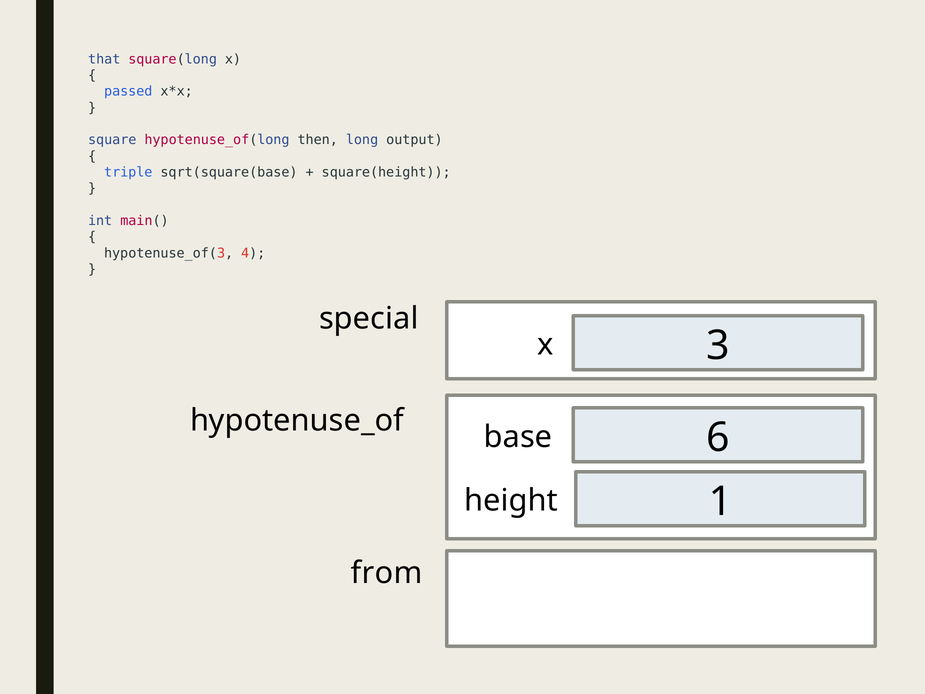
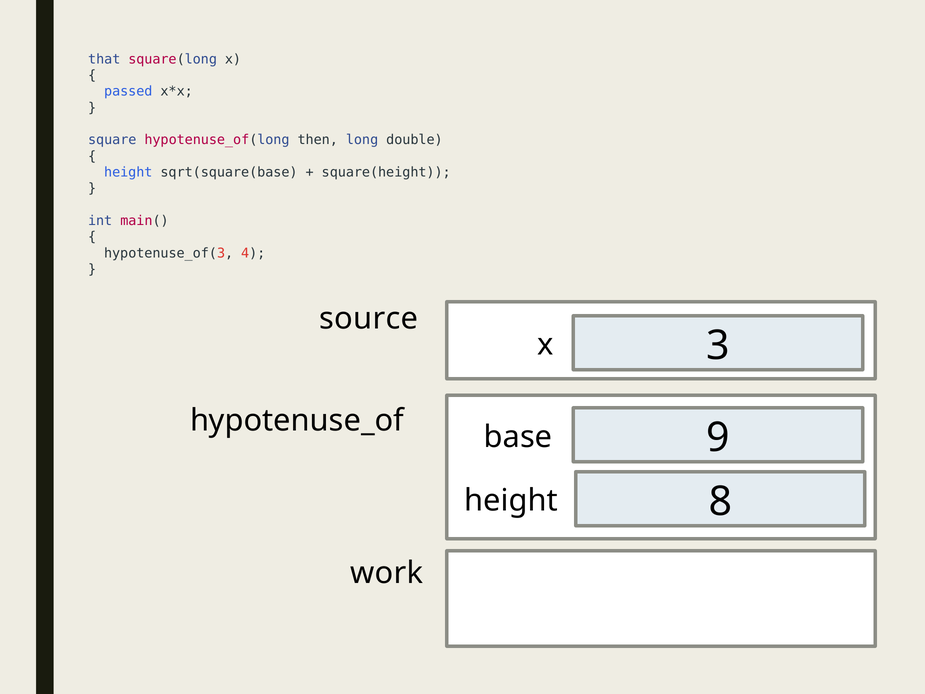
output: output -> double
triple at (128, 172): triple -> height
special: special -> source
6: 6 -> 9
1: 1 -> 8
from: from -> work
